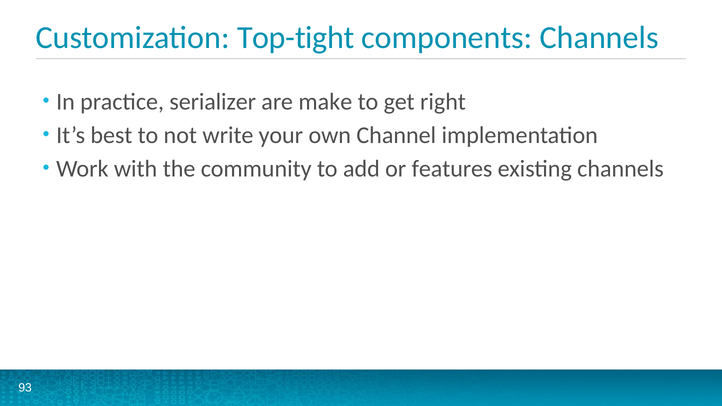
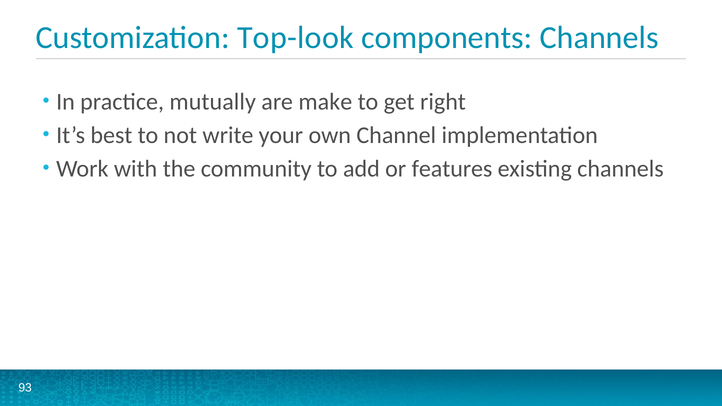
Top-tight: Top-tight -> Top-look
serializer: serializer -> mutually
